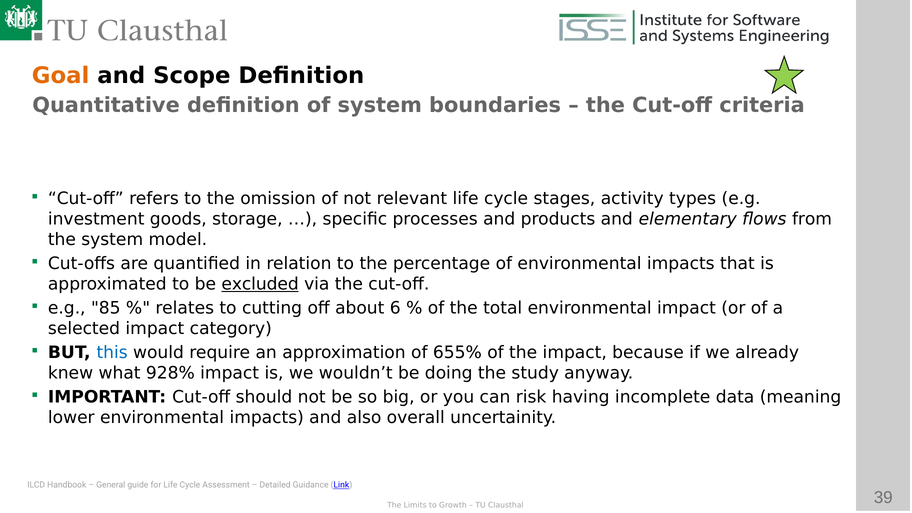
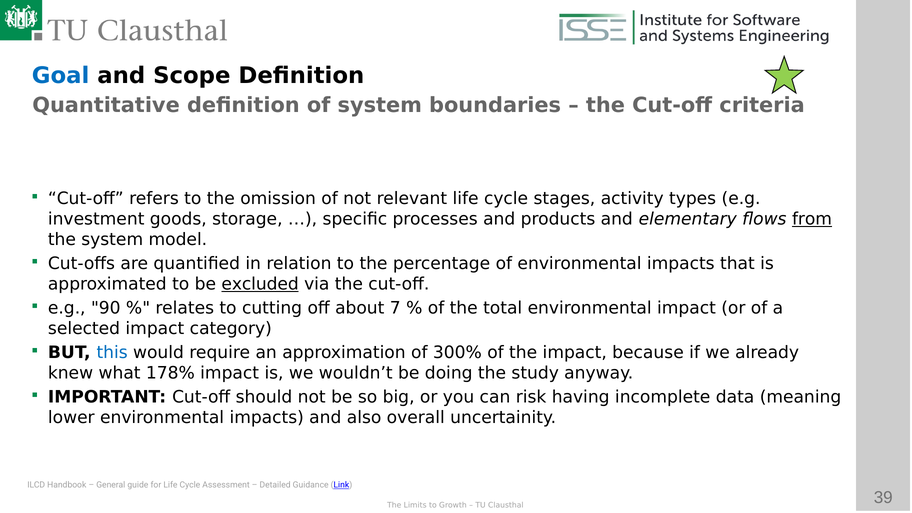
Goal colour: orange -> blue
from underline: none -> present
85: 85 -> 90
6: 6 -> 7
655%: 655% -> 300%
928%: 928% -> 178%
